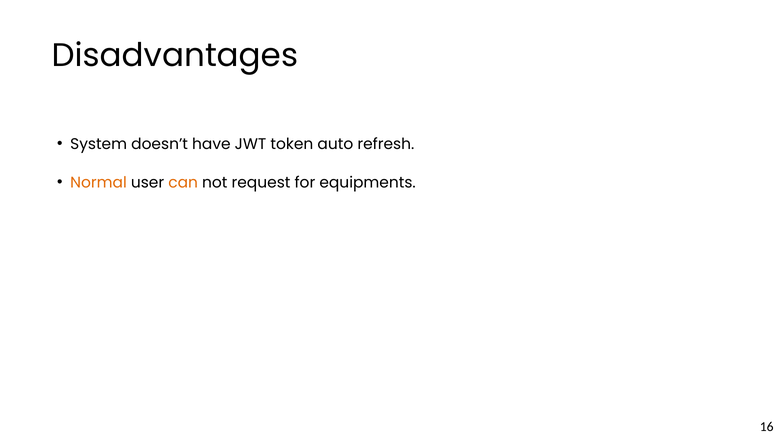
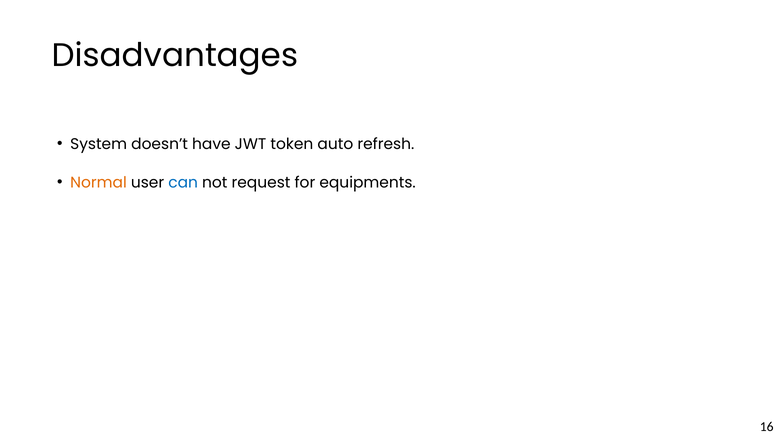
can colour: orange -> blue
